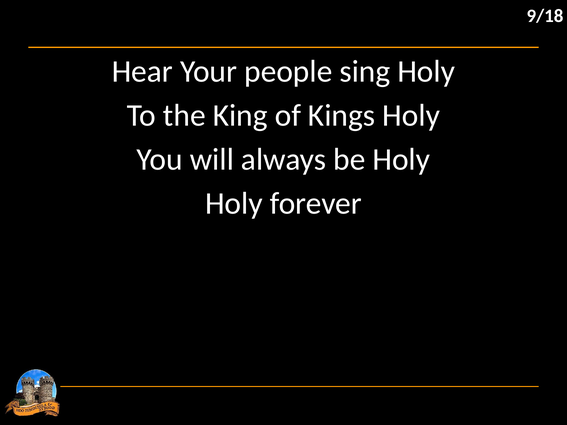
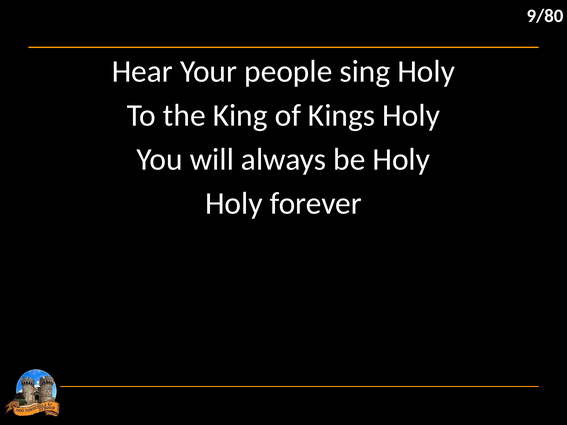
9/18: 9/18 -> 9/80
